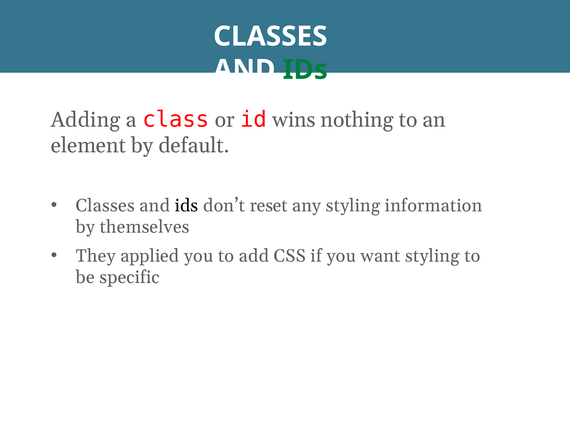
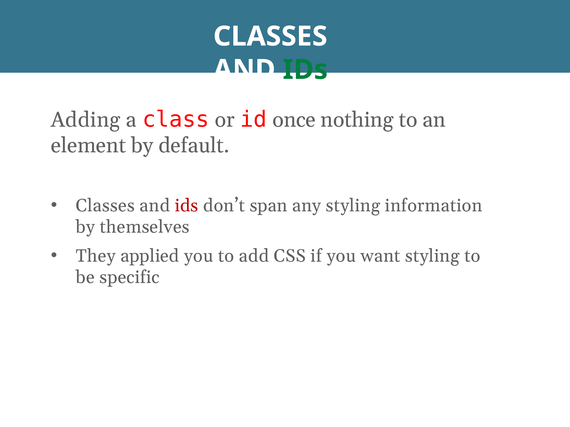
wins: wins -> once
ids at (186, 206) colour: black -> red
reset: reset -> span
